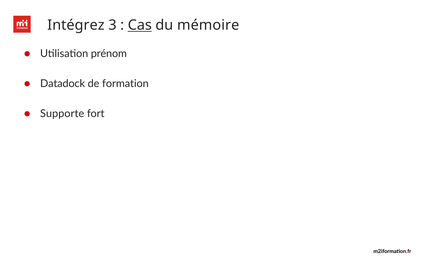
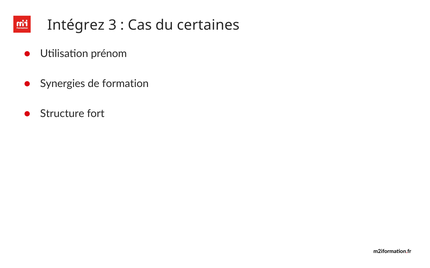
Cas underline: present -> none
mémoire: mémoire -> certaines
Datadock: Datadock -> Synergies
Supporte: Supporte -> Structure
